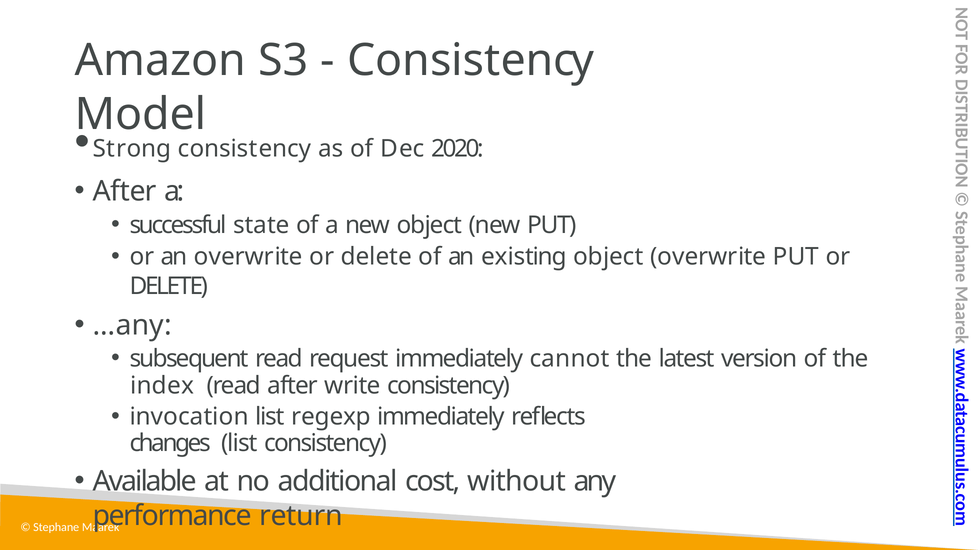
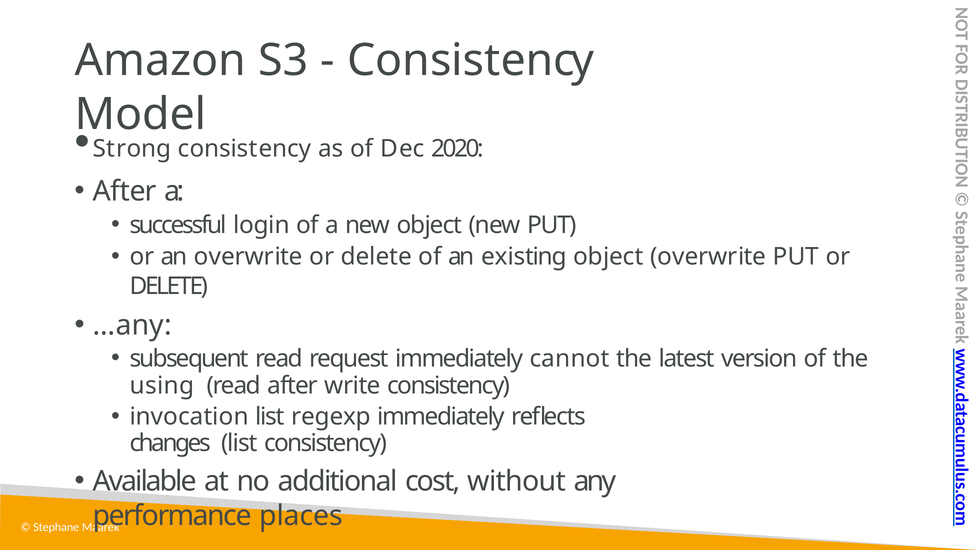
state: state -> login
index: index -> using
return: return -> places
